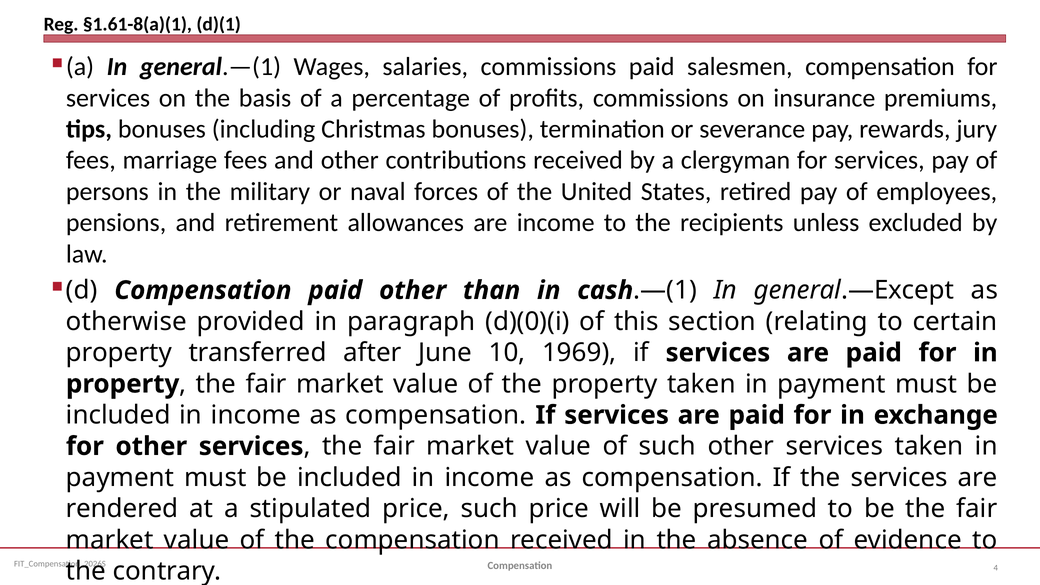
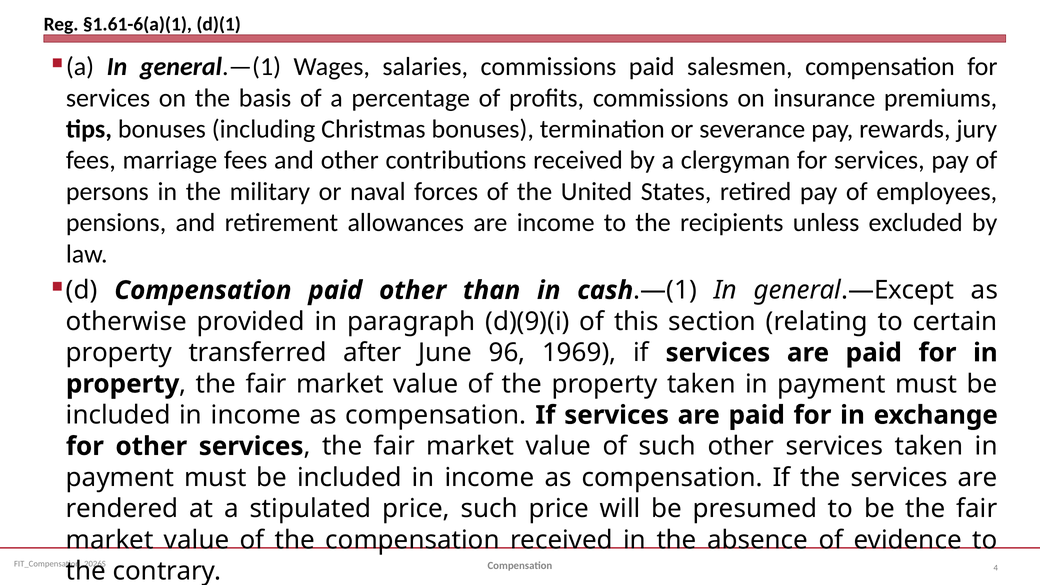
§1.61-8(a)(1: §1.61-8(a)(1 -> §1.61-6(a)(1
d)(0)(i: d)(0)(i -> d)(9)(i
10: 10 -> 96
